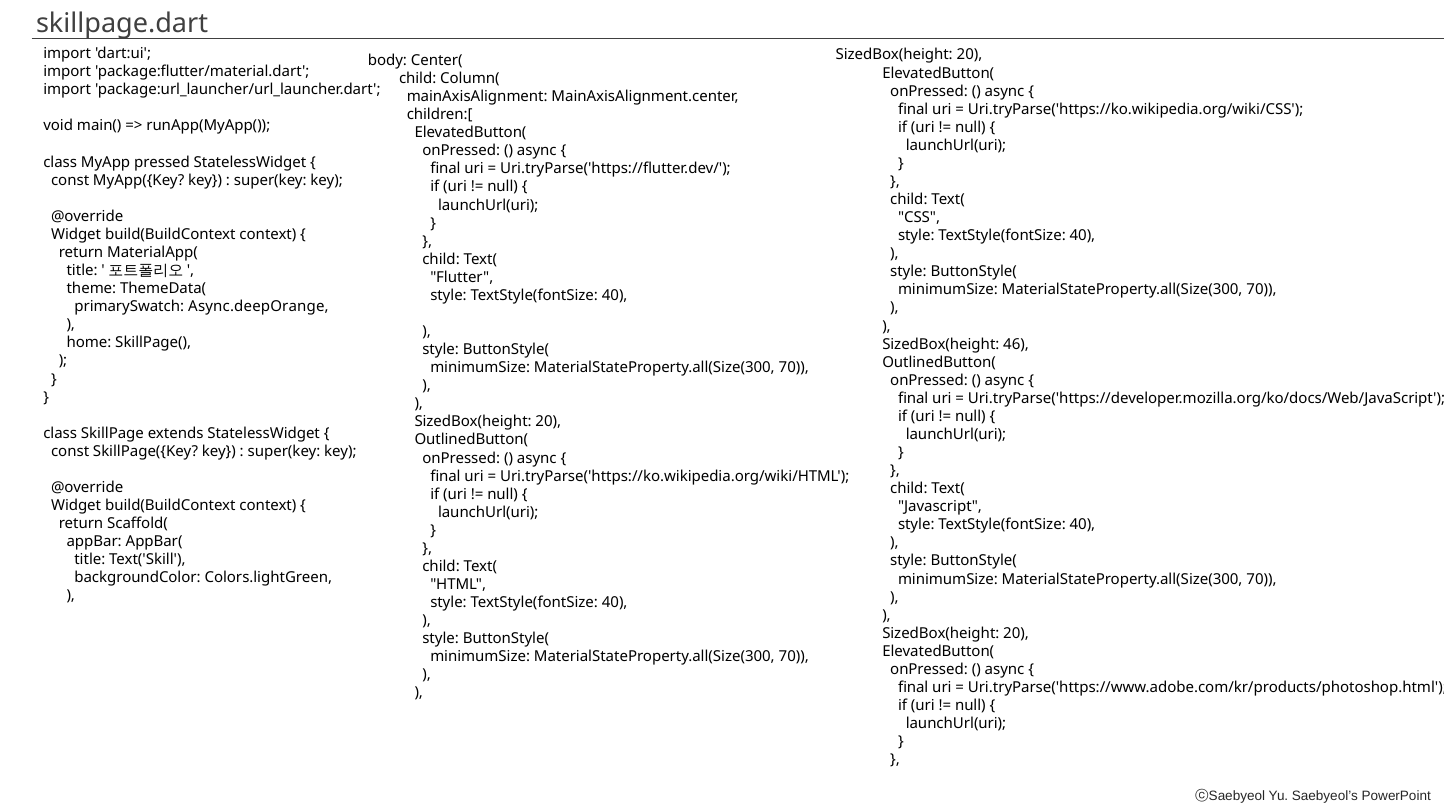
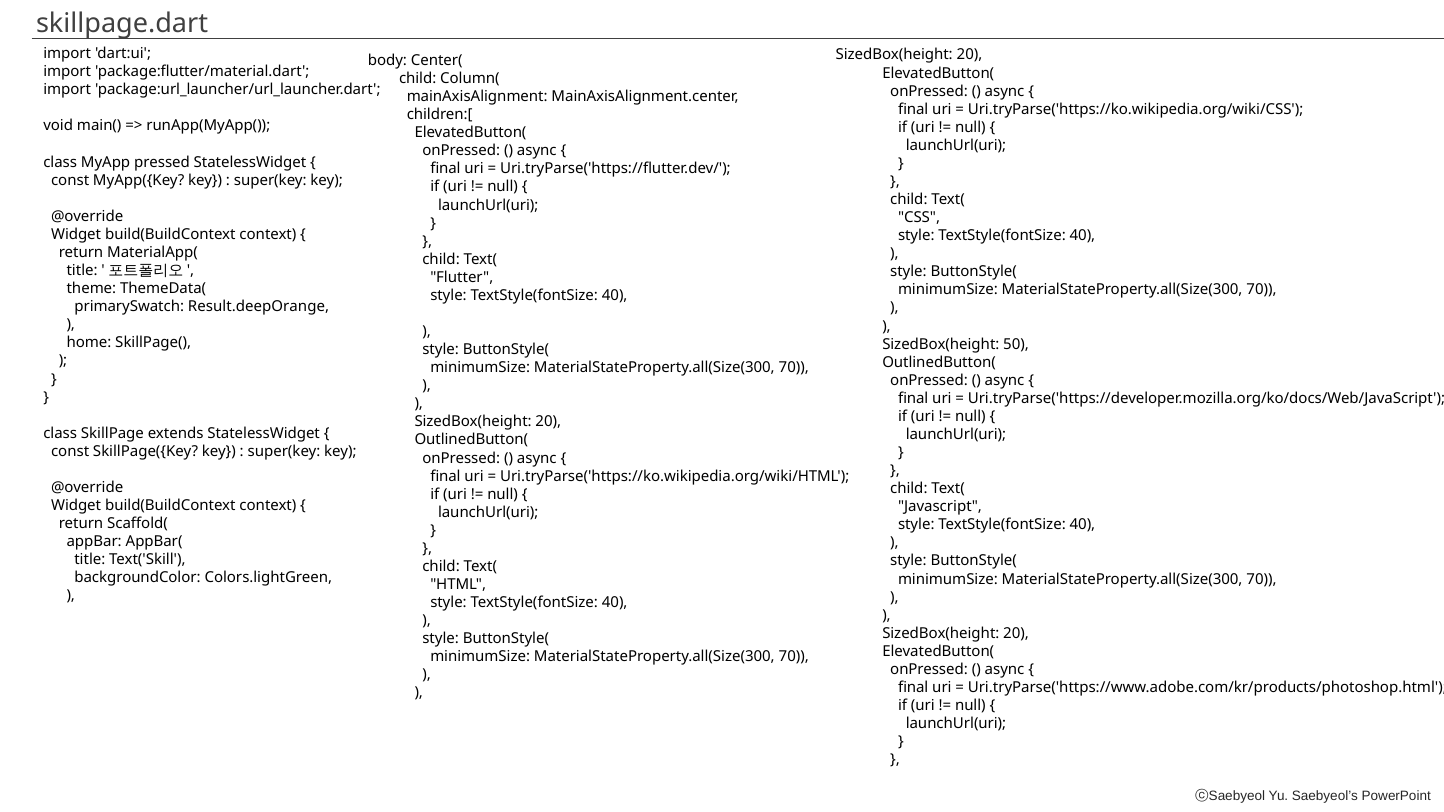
Async.deepOrange: Async.deepOrange -> Result.deepOrange
46: 46 -> 50
